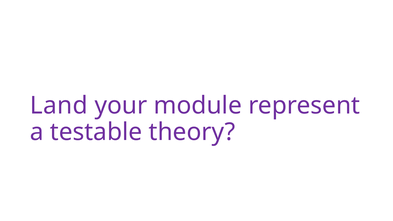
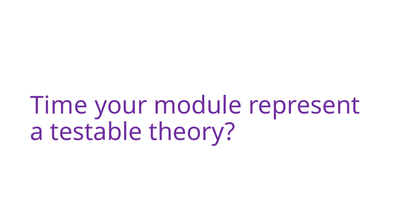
Land: Land -> Time
